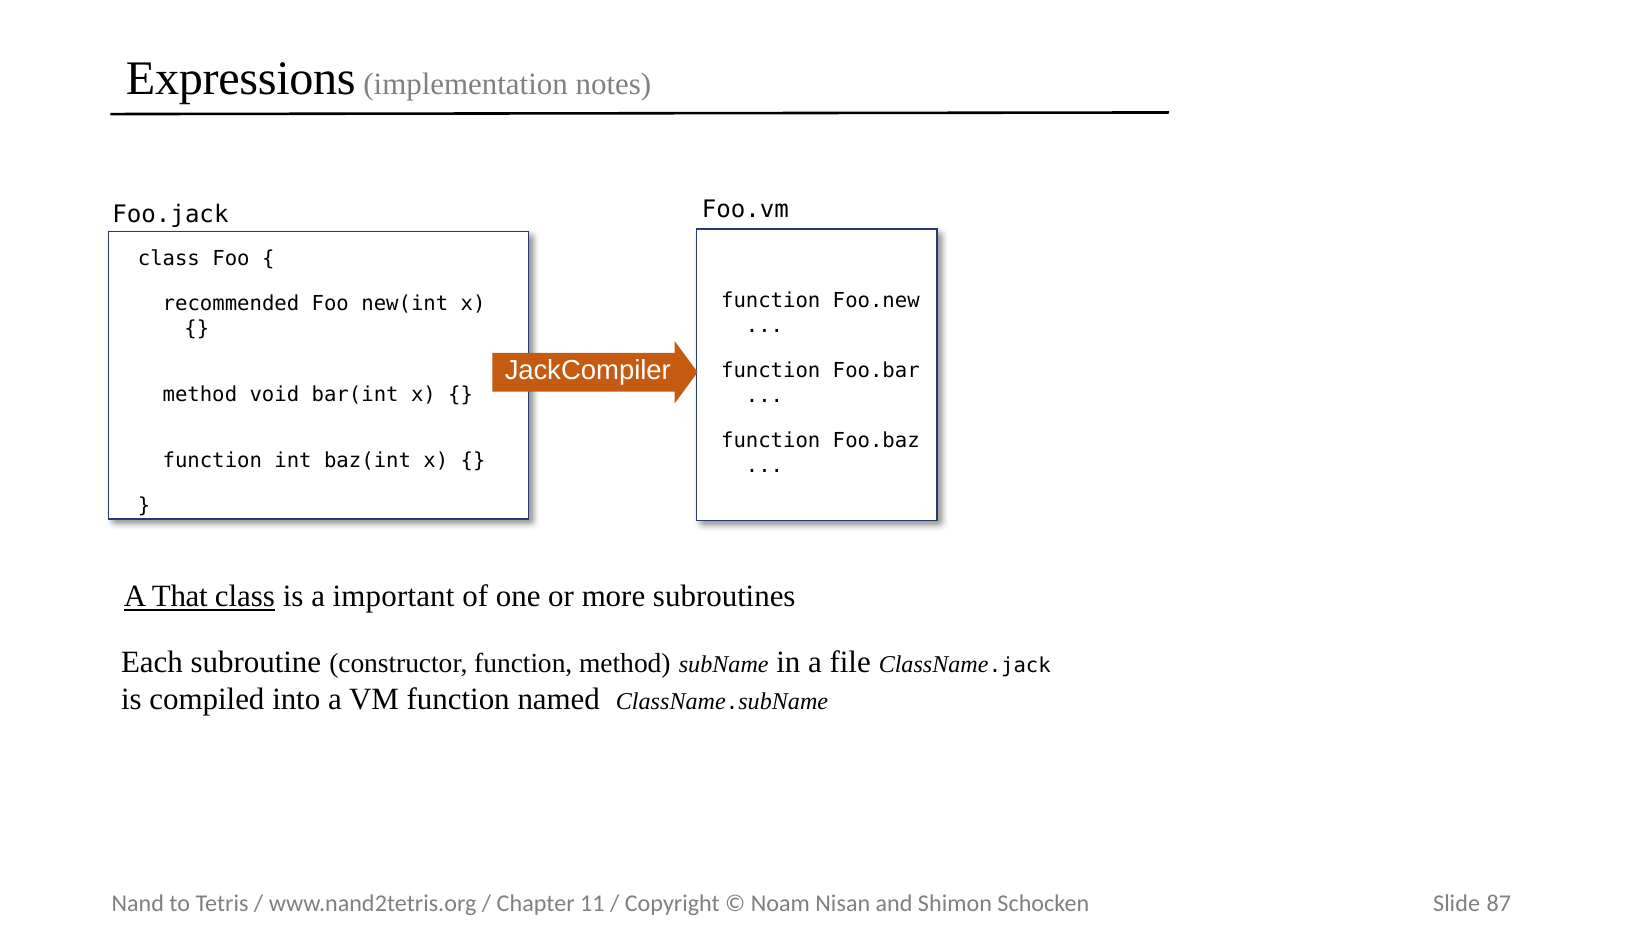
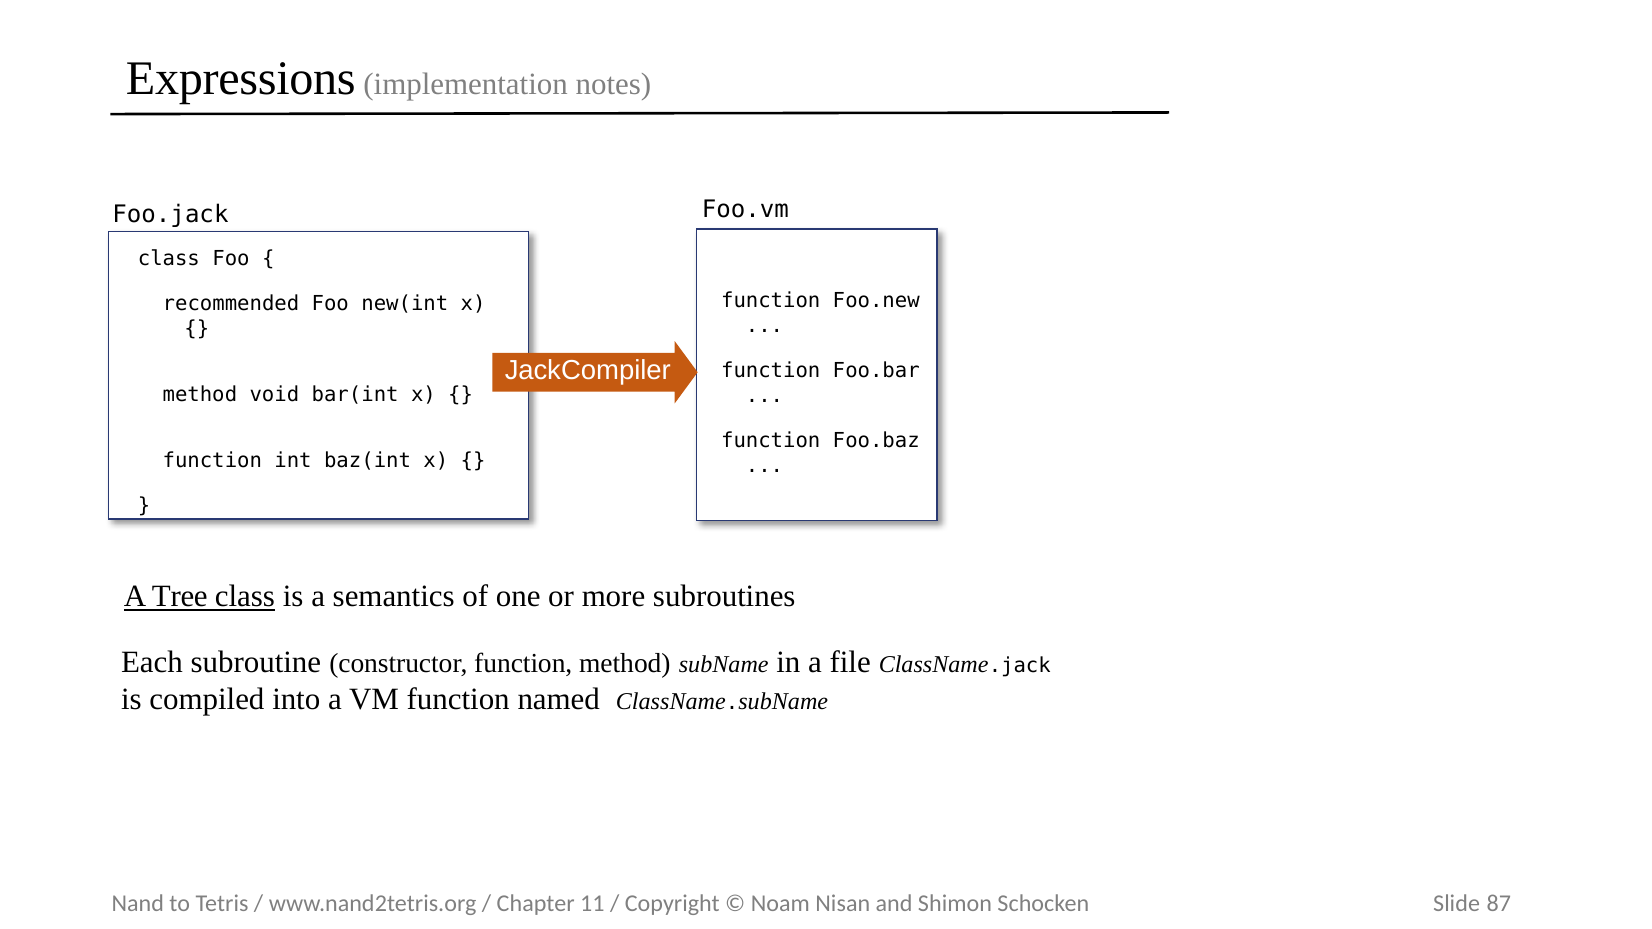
That: That -> Tree
important: important -> semantics
